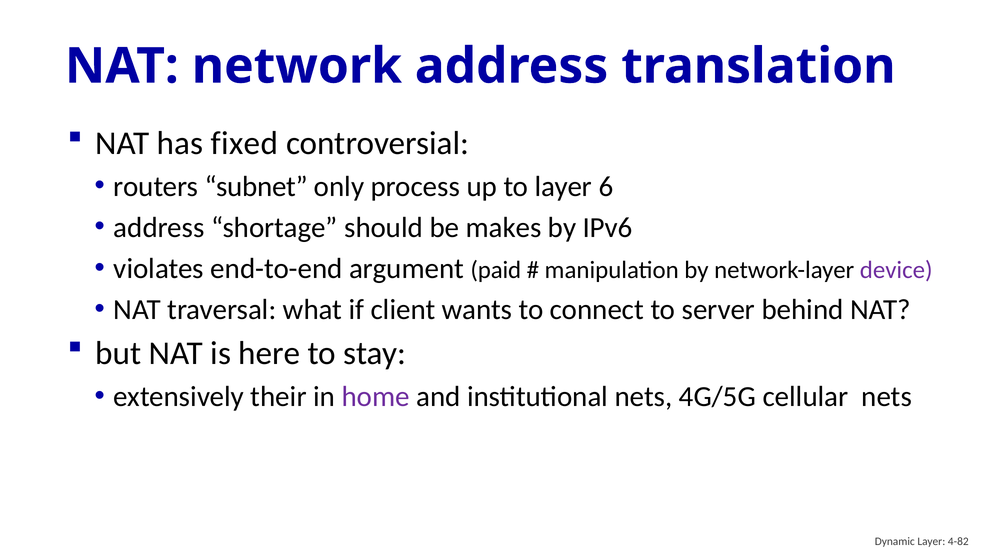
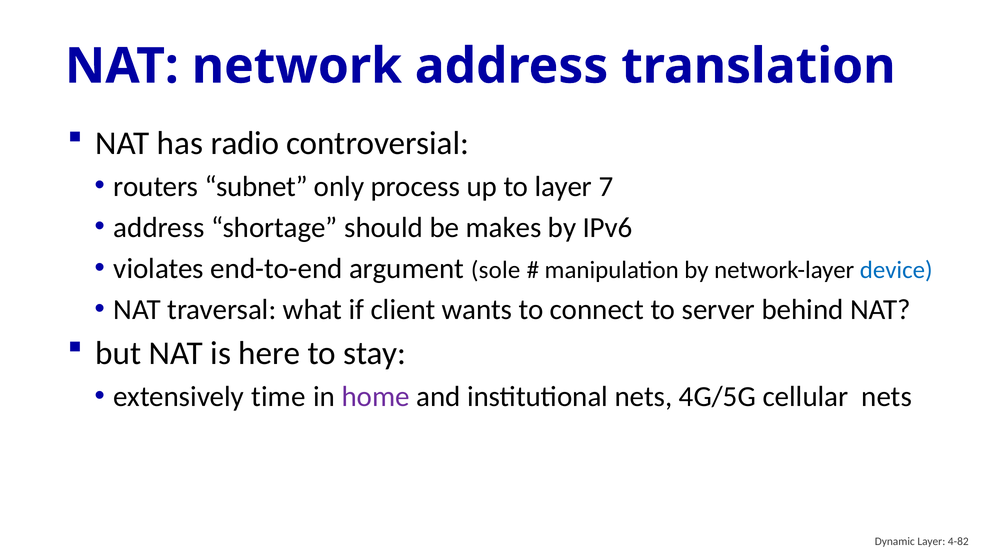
fixed: fixed -> radio
6: 6 -> 7
paid: paid -> sole
device colour: purple -> blue
their: their -> time
